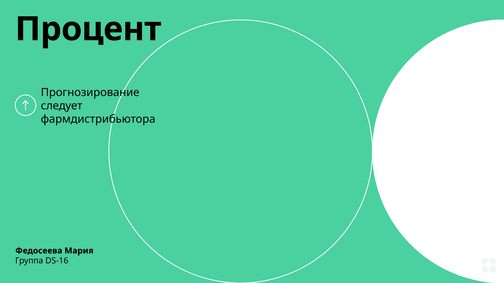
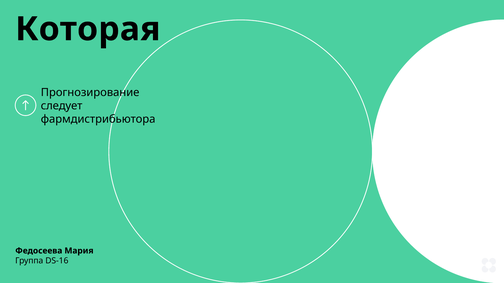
Процент: Процент -> Которая
